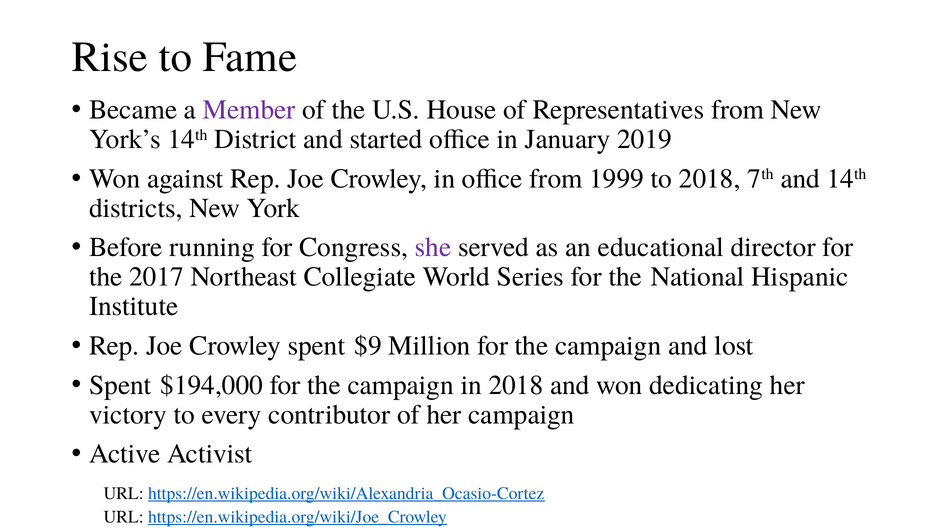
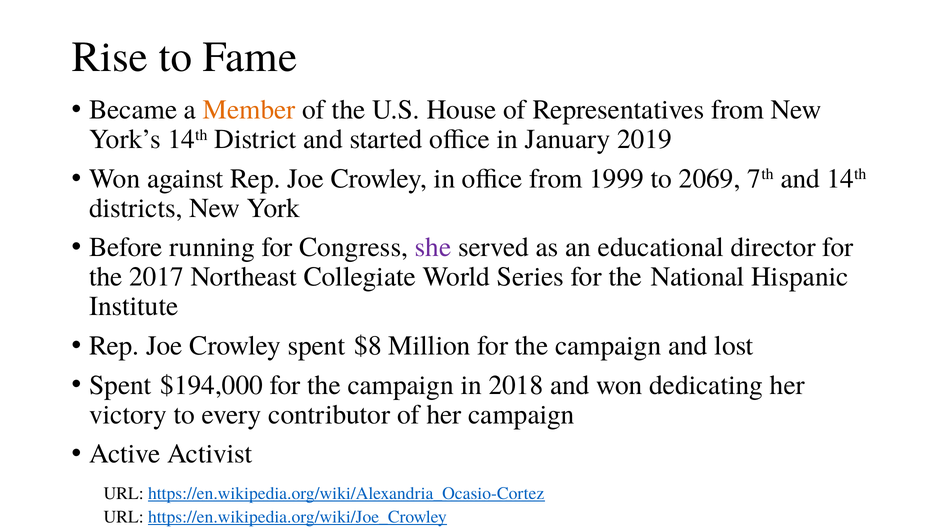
Member colour: purple -> orange
to 2018: 2018 -> 2069
$9: $9 -> $8
